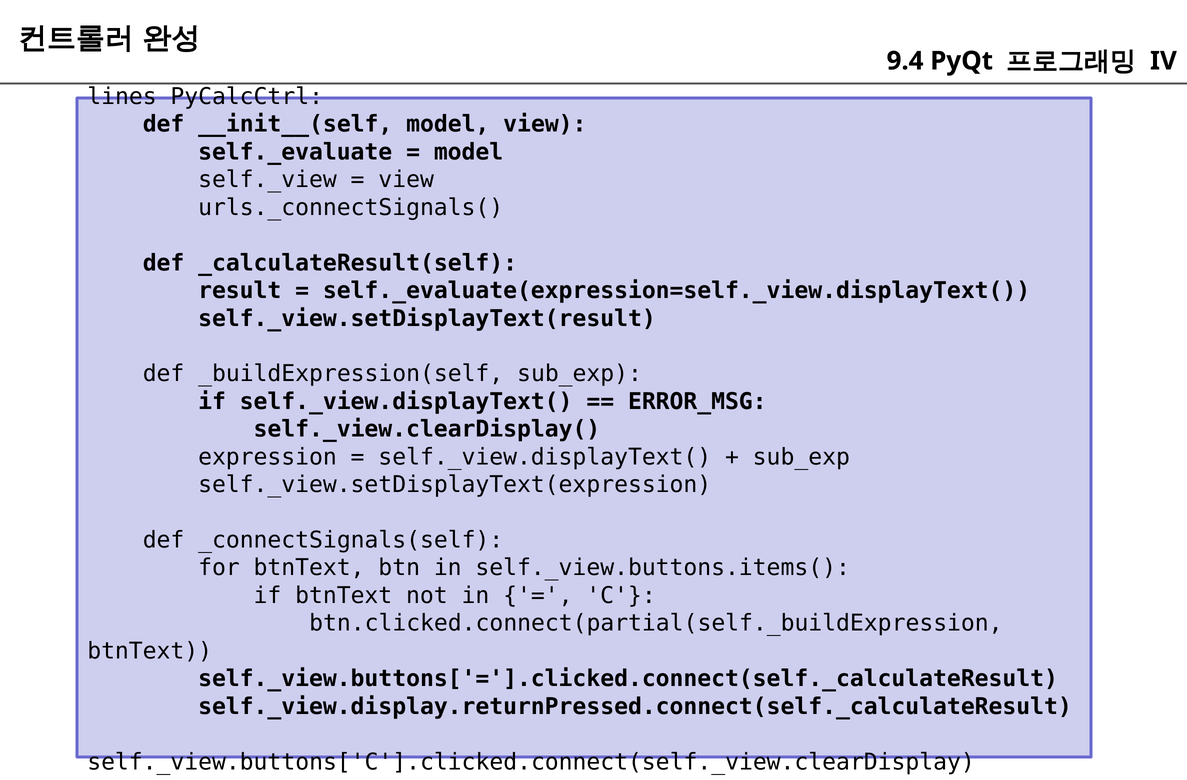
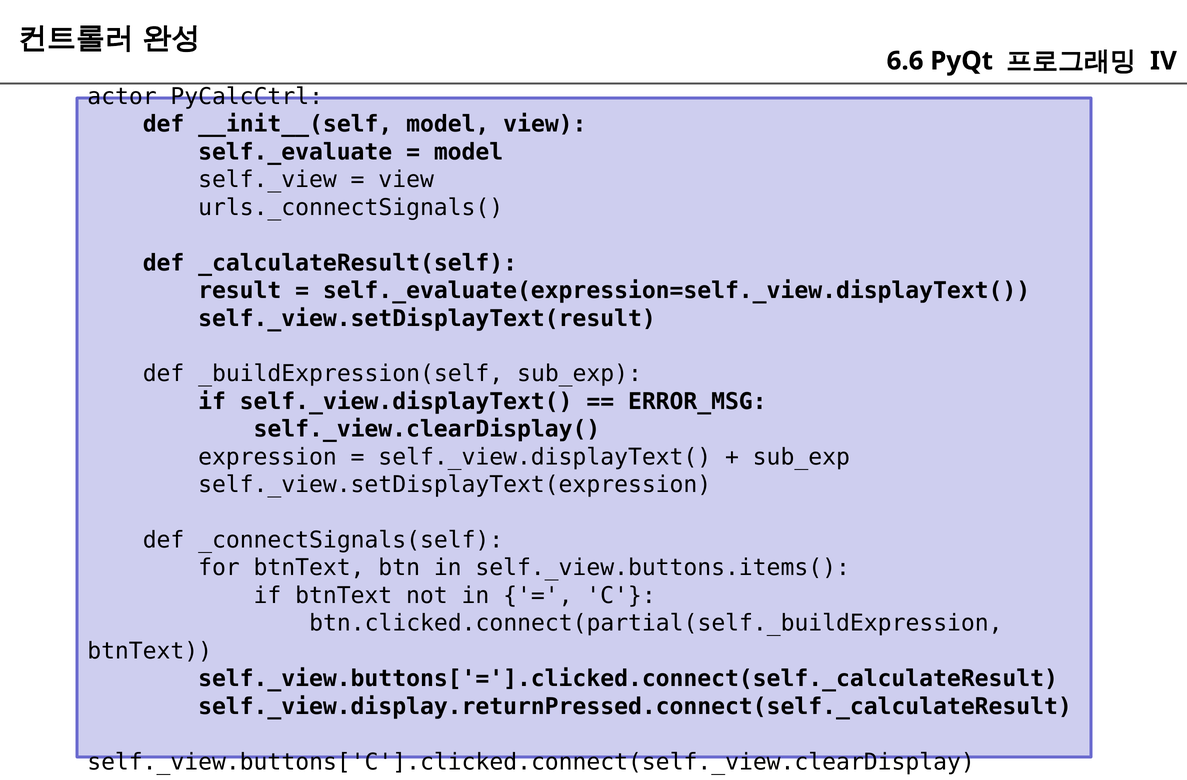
9.4: 9.4 -> 6.6
lines: lines -> actor
